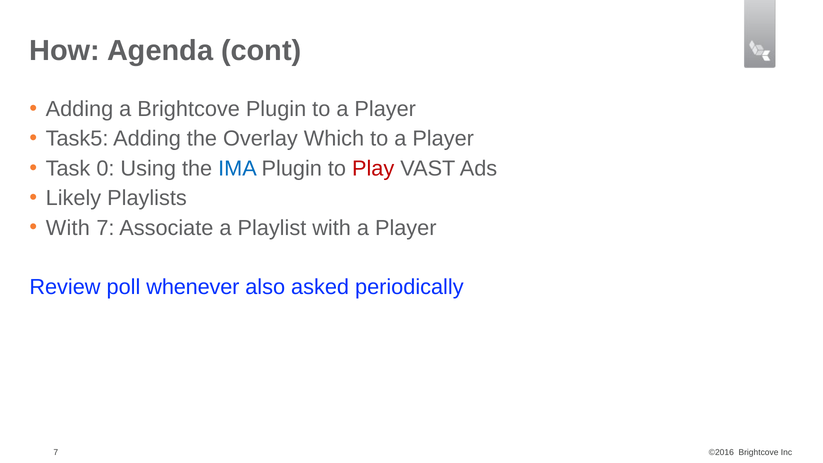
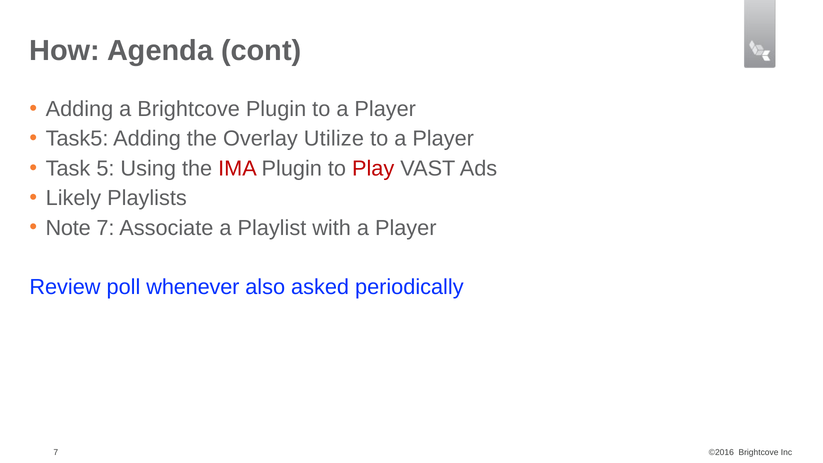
Which: Which -> Utilize
0: 0 -> 5
IMA colour: blue -> red
With at (68, 228): With -> Note
